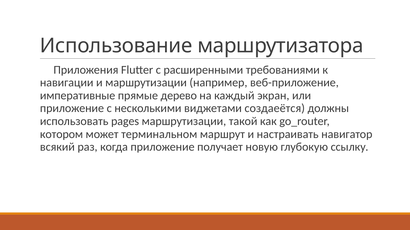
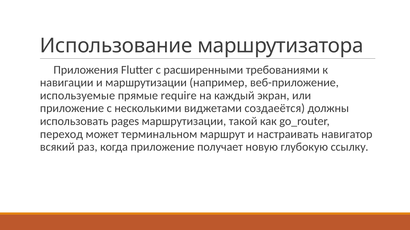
императивные: императивные -> используемые
дерево: дерево -> require
котором: котором -> переход
